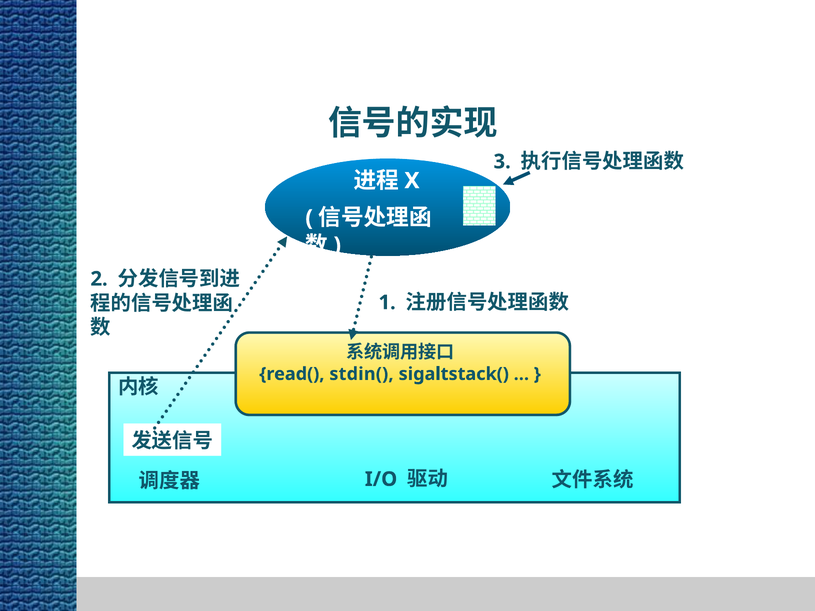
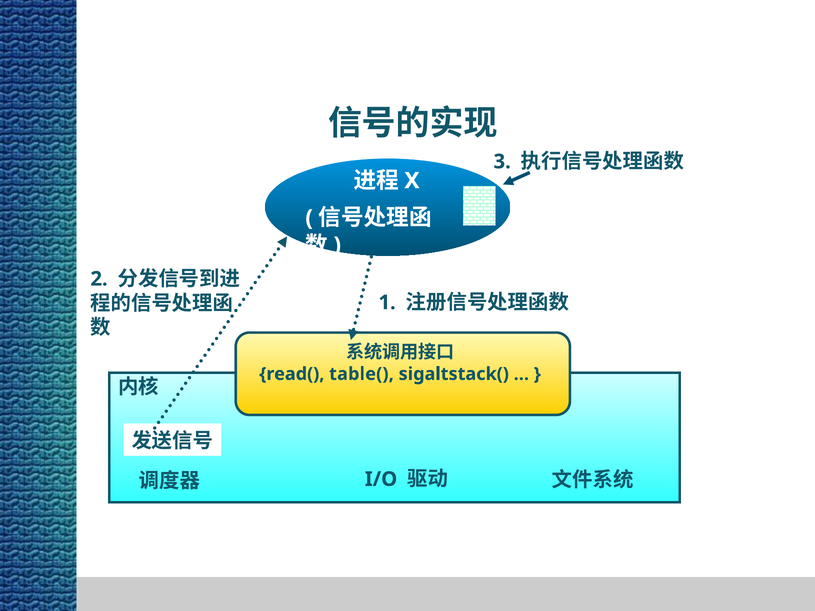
stdin(: stdin( -> table(
